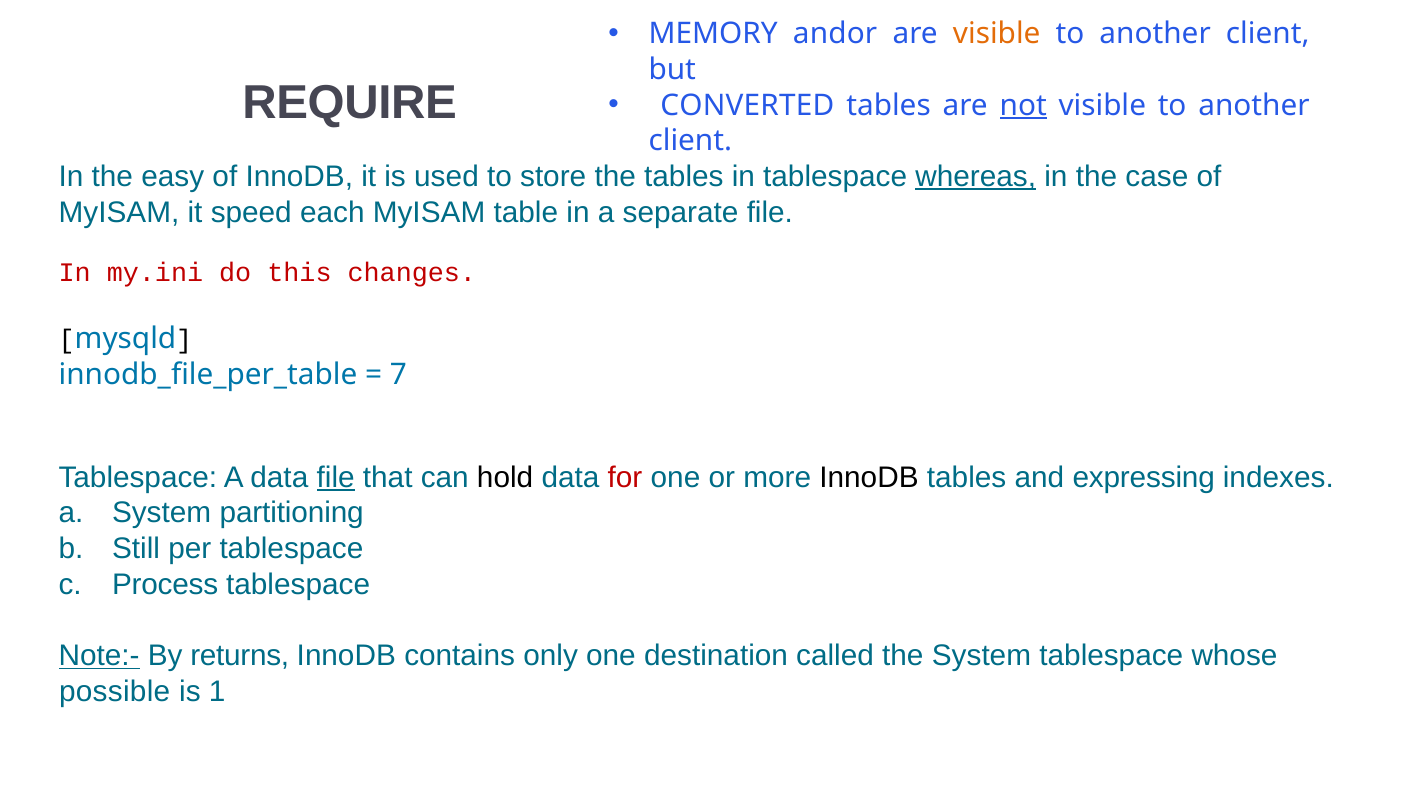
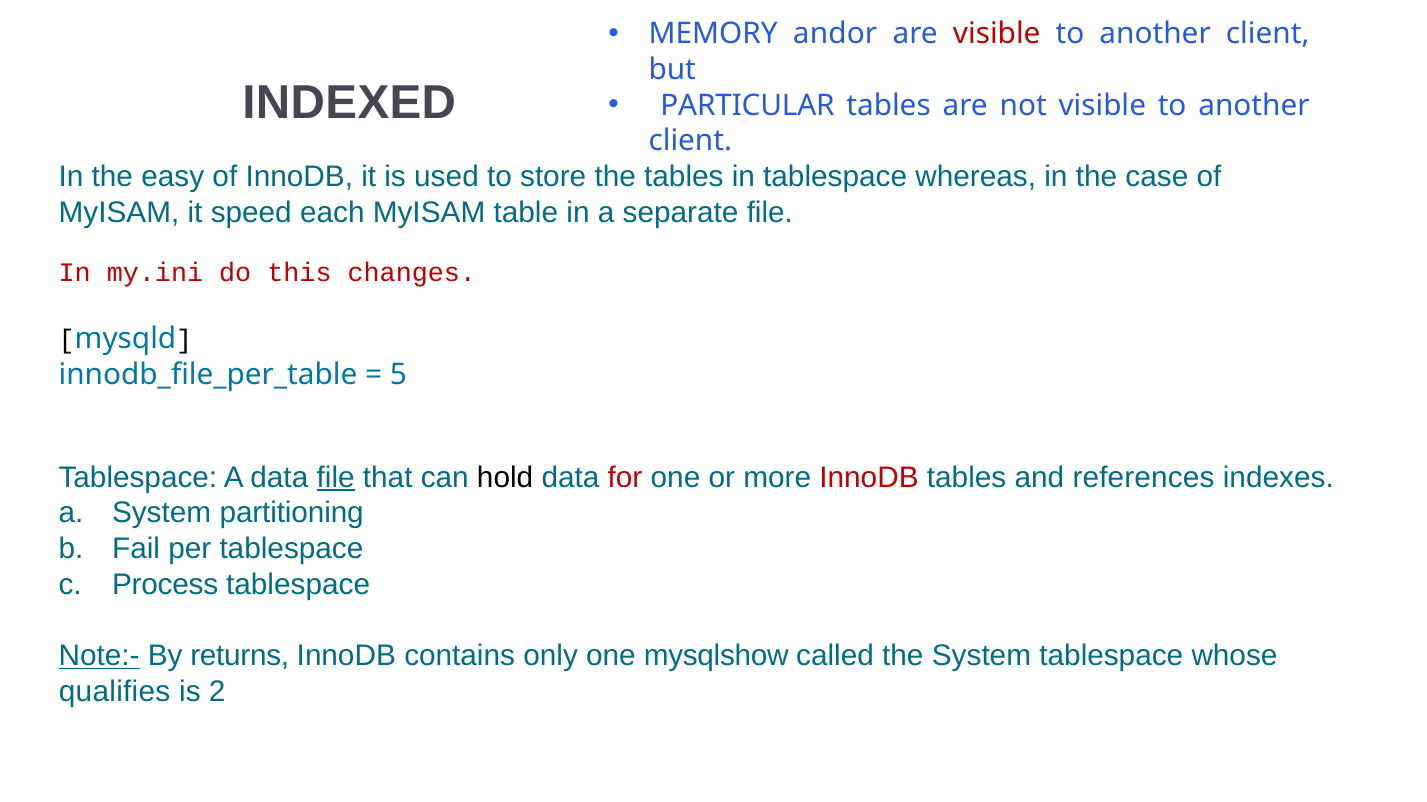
visible at (997, 34) colour: orange -> red
REQUIRE: REQUIRE -> INDEXED
CONVERTED: CONVERTED -> PARTICULAR
not underline: present -> none
whereas underline: present -> none
7: 7 -> 5
InnoDB at (869, 478) colour: black -> red
expressing: expressing -> references
Still: Still -> Fail
destination: destination -> mysqlshow
possible: possible -> qualifies
1: 1 -> 2
